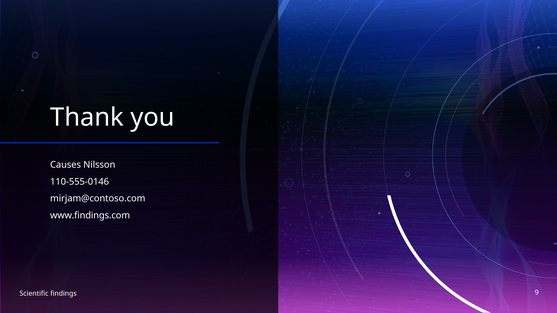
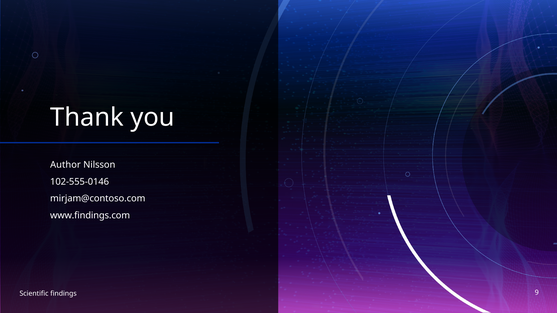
Causes: Causes -> Author
110-555-0146: 110-555-0146 -> 102-555-0146
